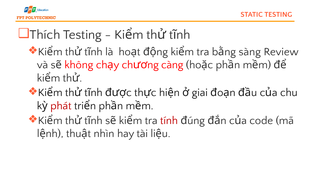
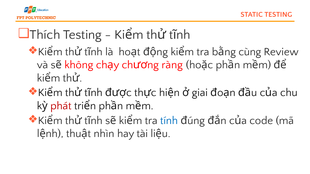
sàng: sàng -> cùng
càng: càng -> ràng
tính colour: red -> blue
